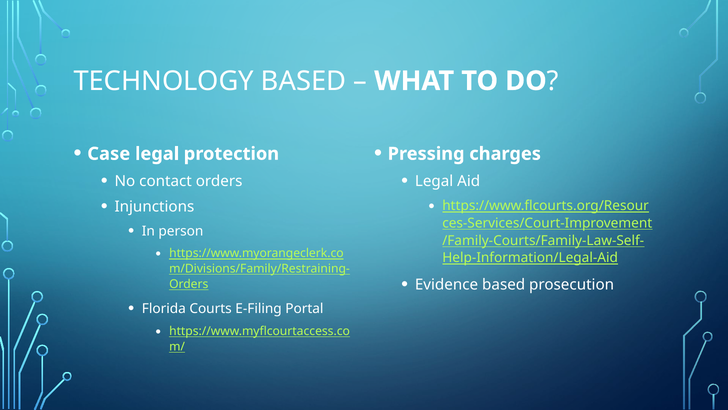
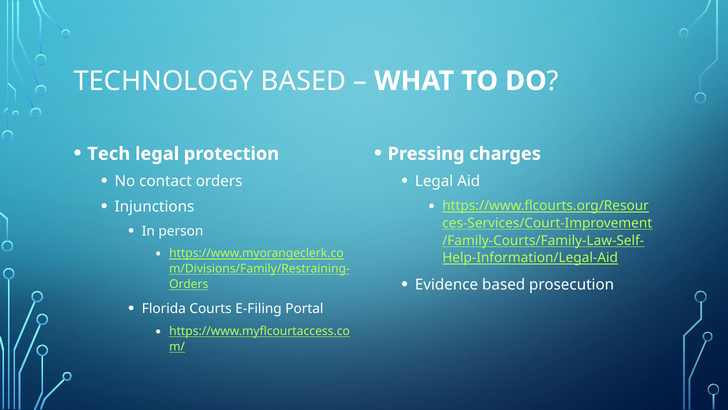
Case: Case -> Tech
